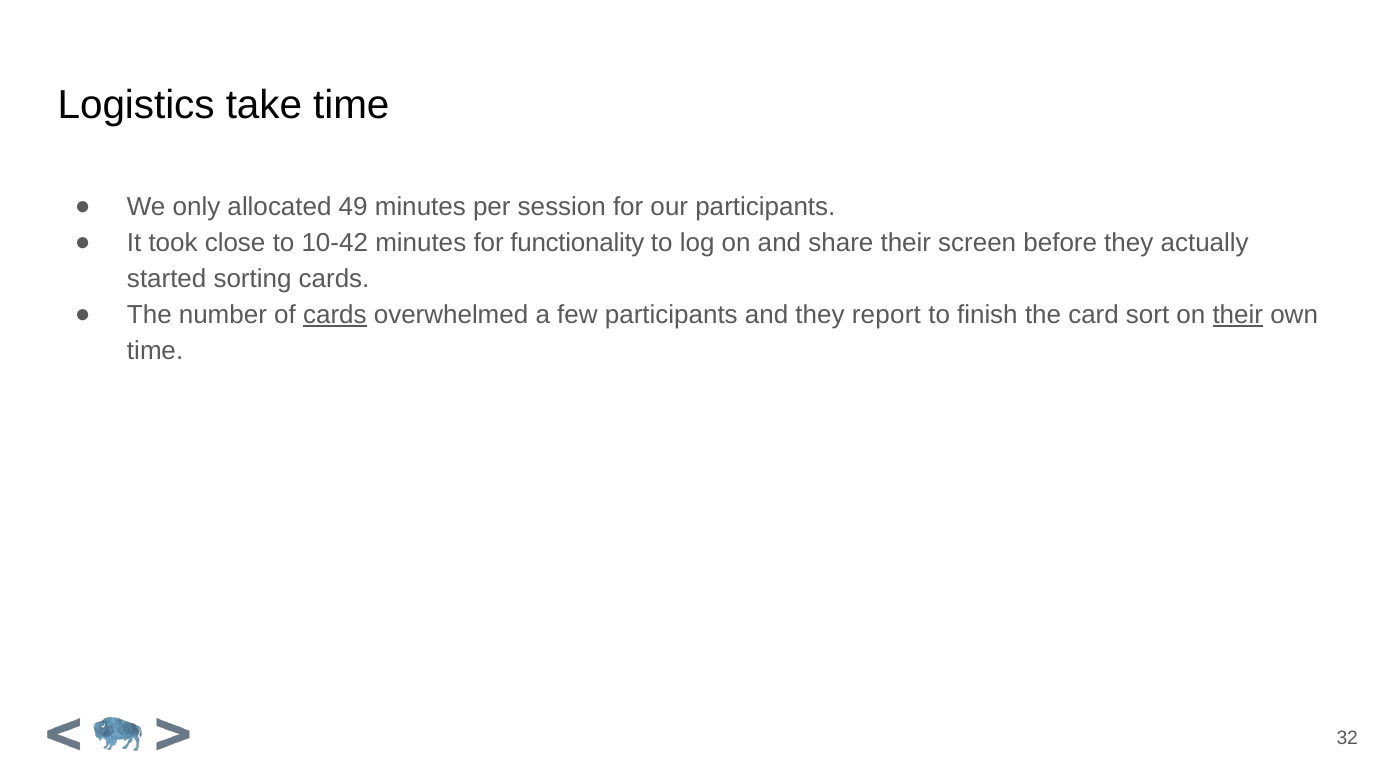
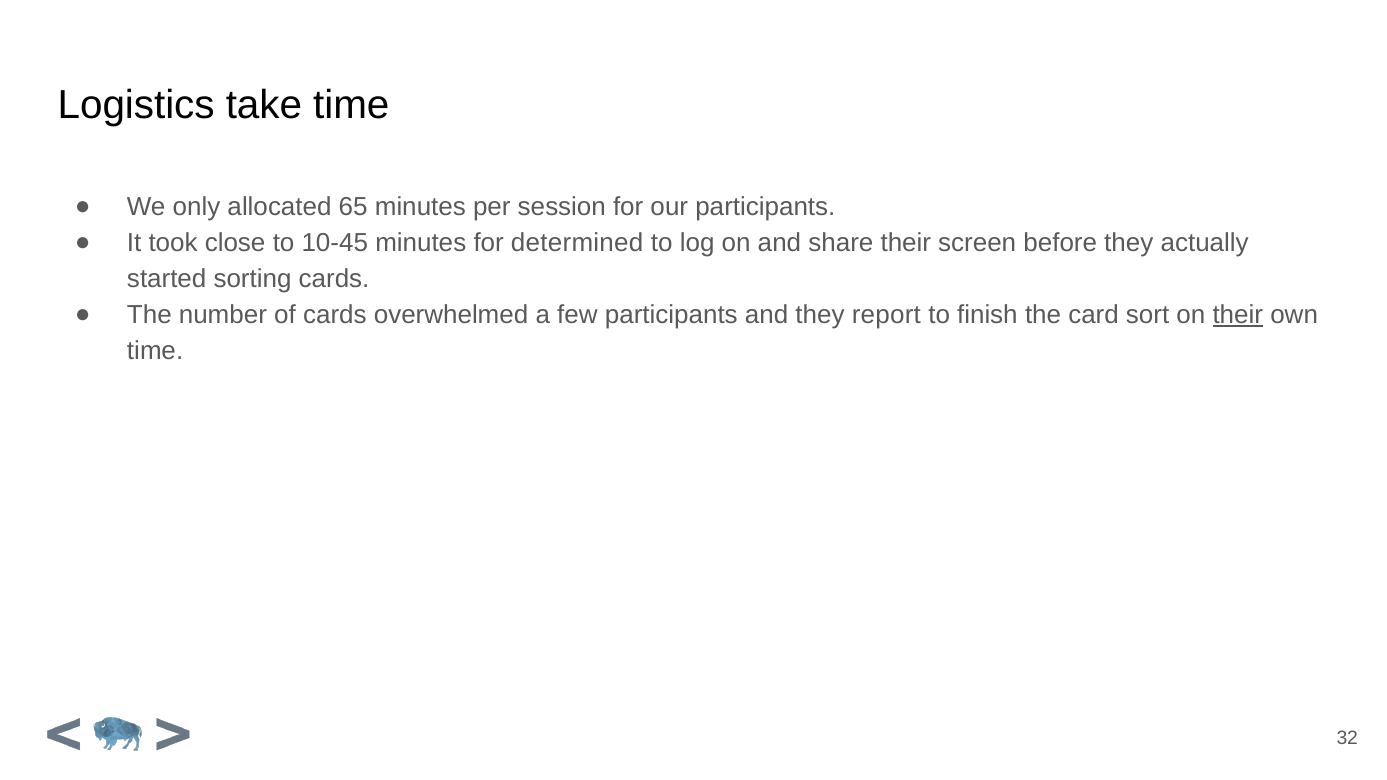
49: 49 -> 65
10-42: 10-42 -> 10-45
functionality: functionality -> determined
cards at (335, 315) underline: present -> none
